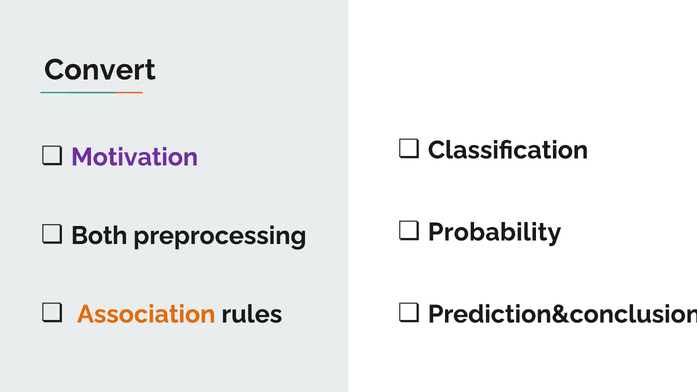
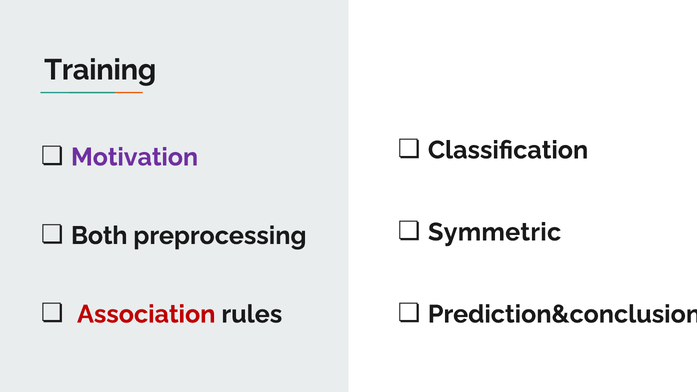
Convert: Convert -> Training
Probability: Probability -> Symmetric
Association colour: orange -> red
